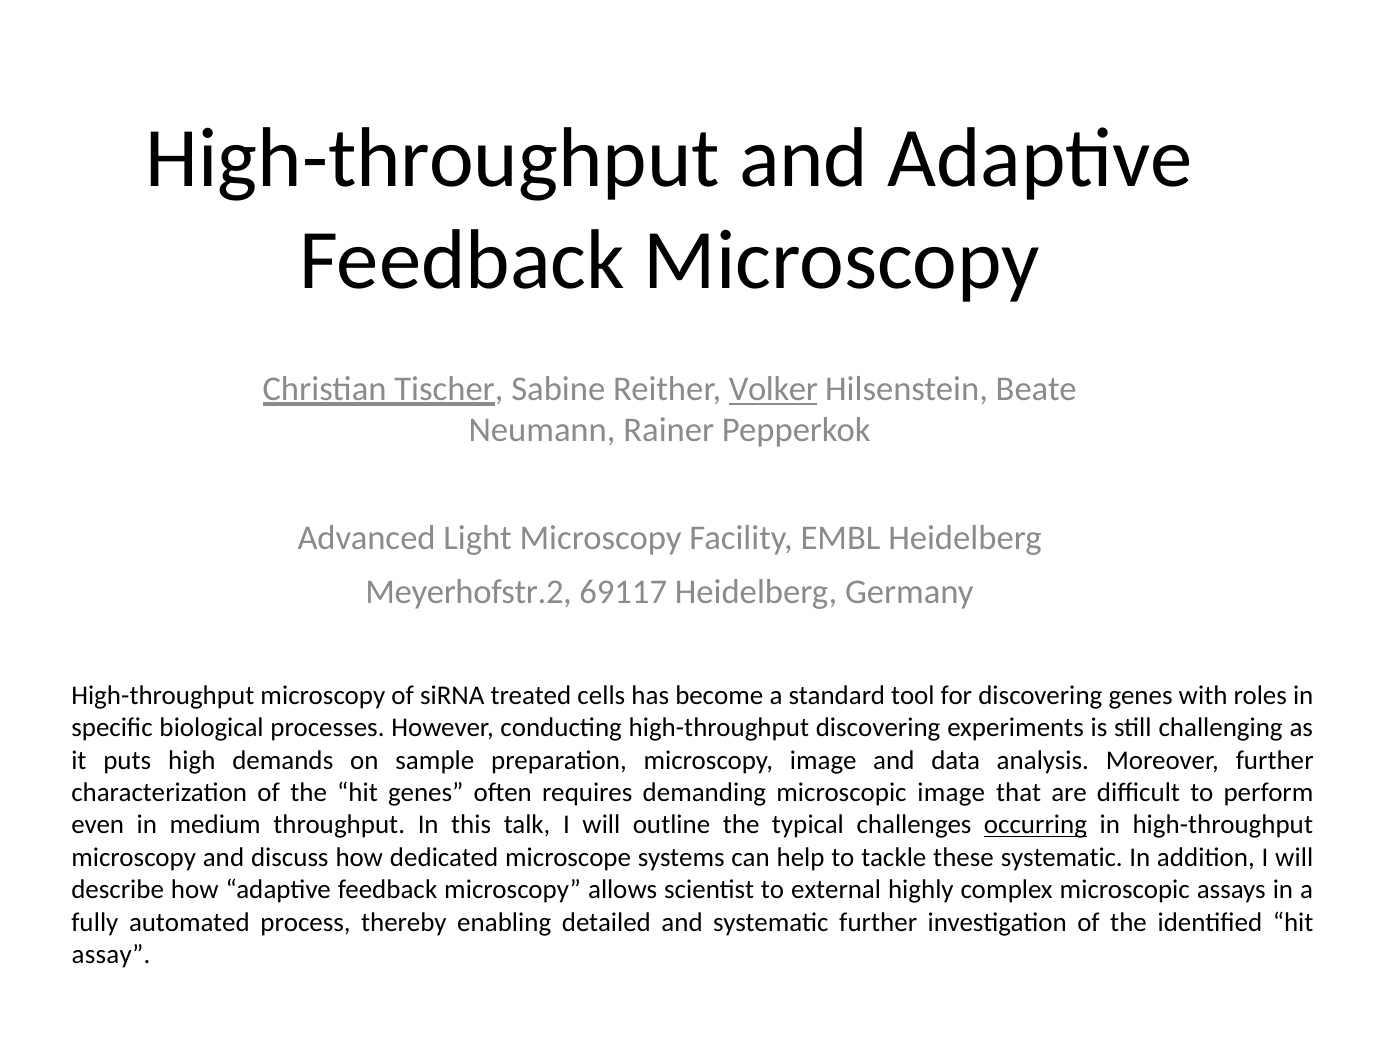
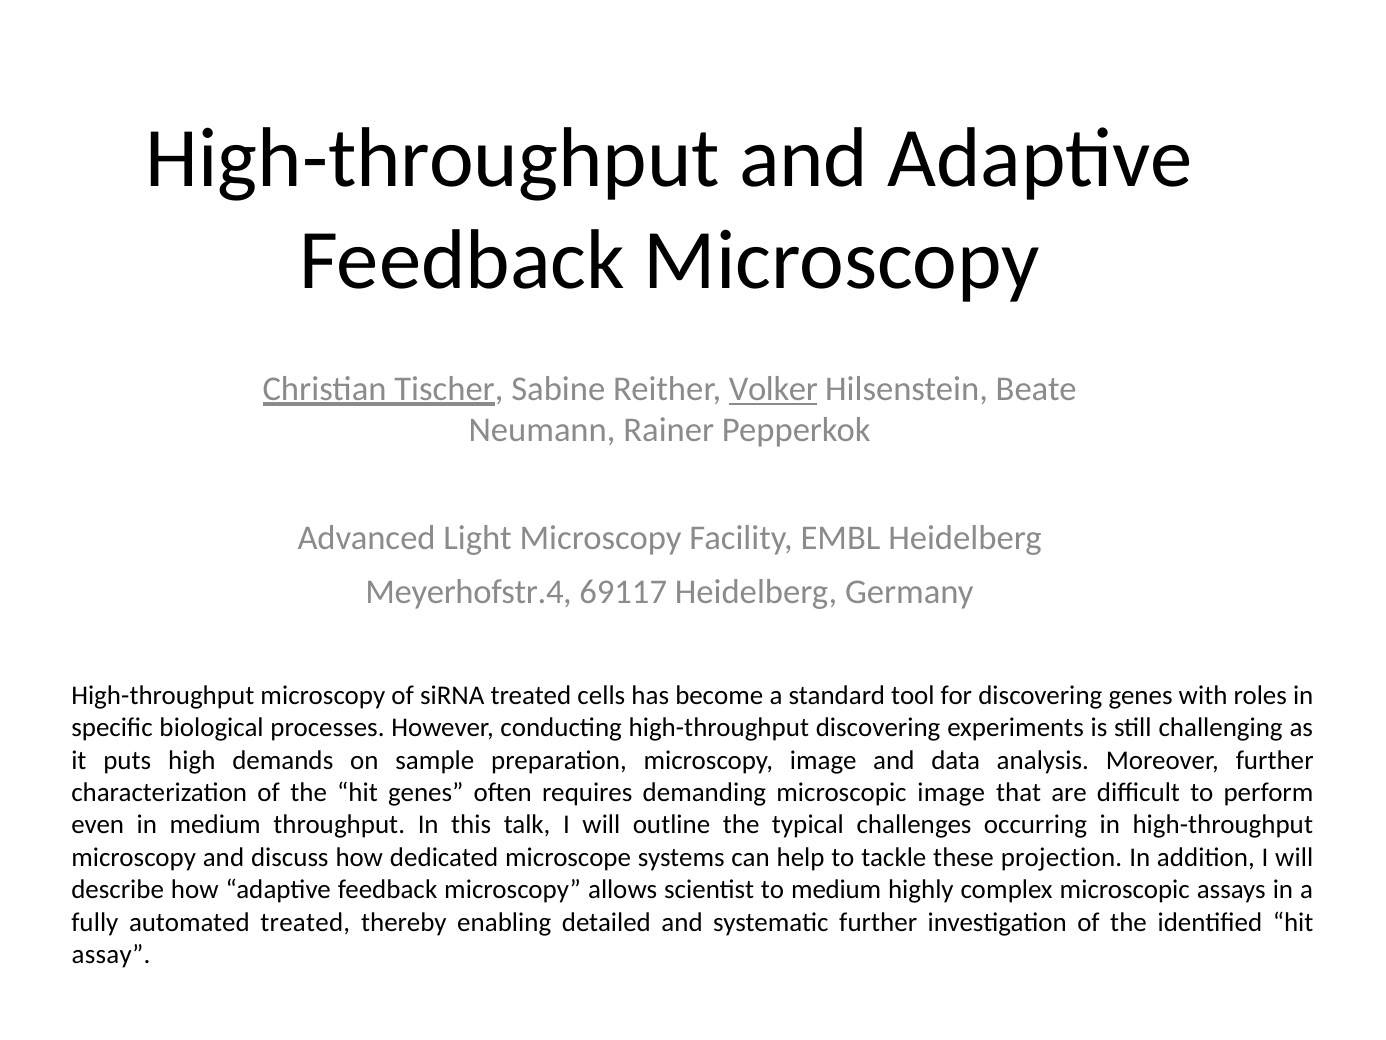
Meyerhofstr.2: Meyerhofstr.2 -> Meyerhofstr.4
occurring underline: present -> none
these systematic: systematic -> projection
to external: external -> medium
automated process: process -> treated
